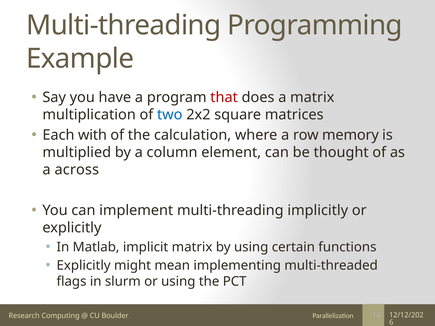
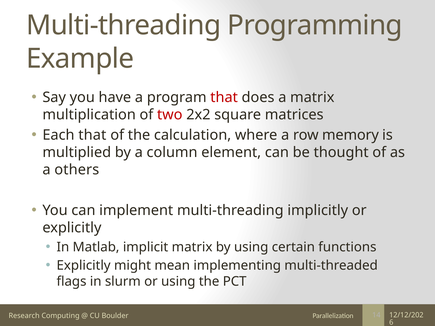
two colour: blue -> red
Each with: with -> that
across: across -> others
